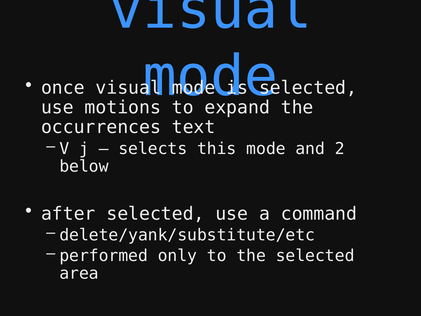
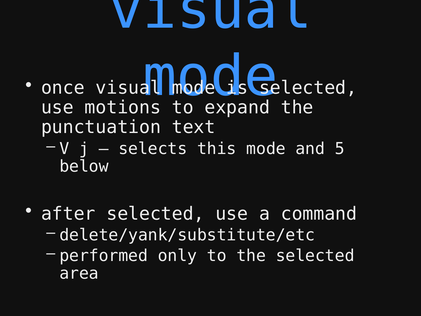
occurrences: occurrences -> punctuation
2: 2 -> 5
